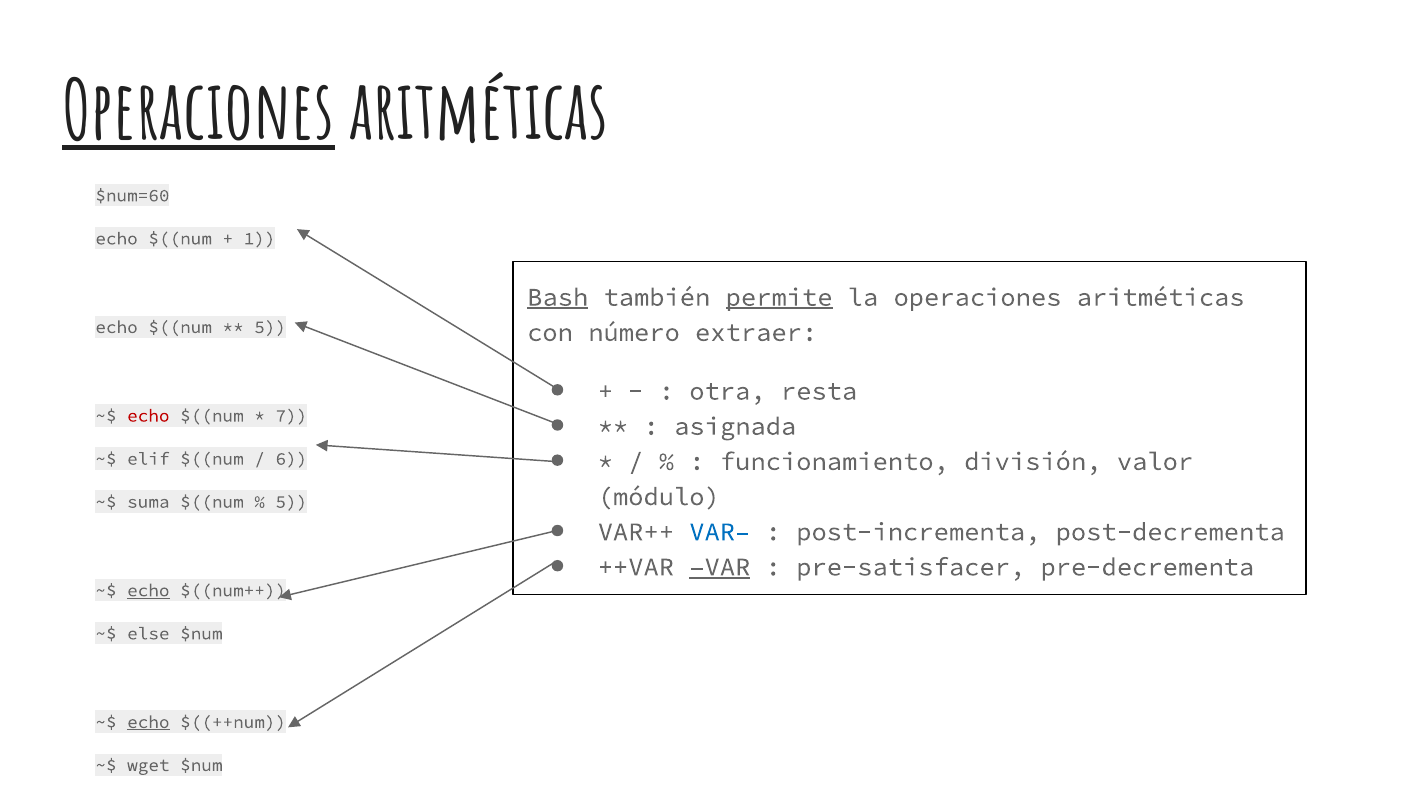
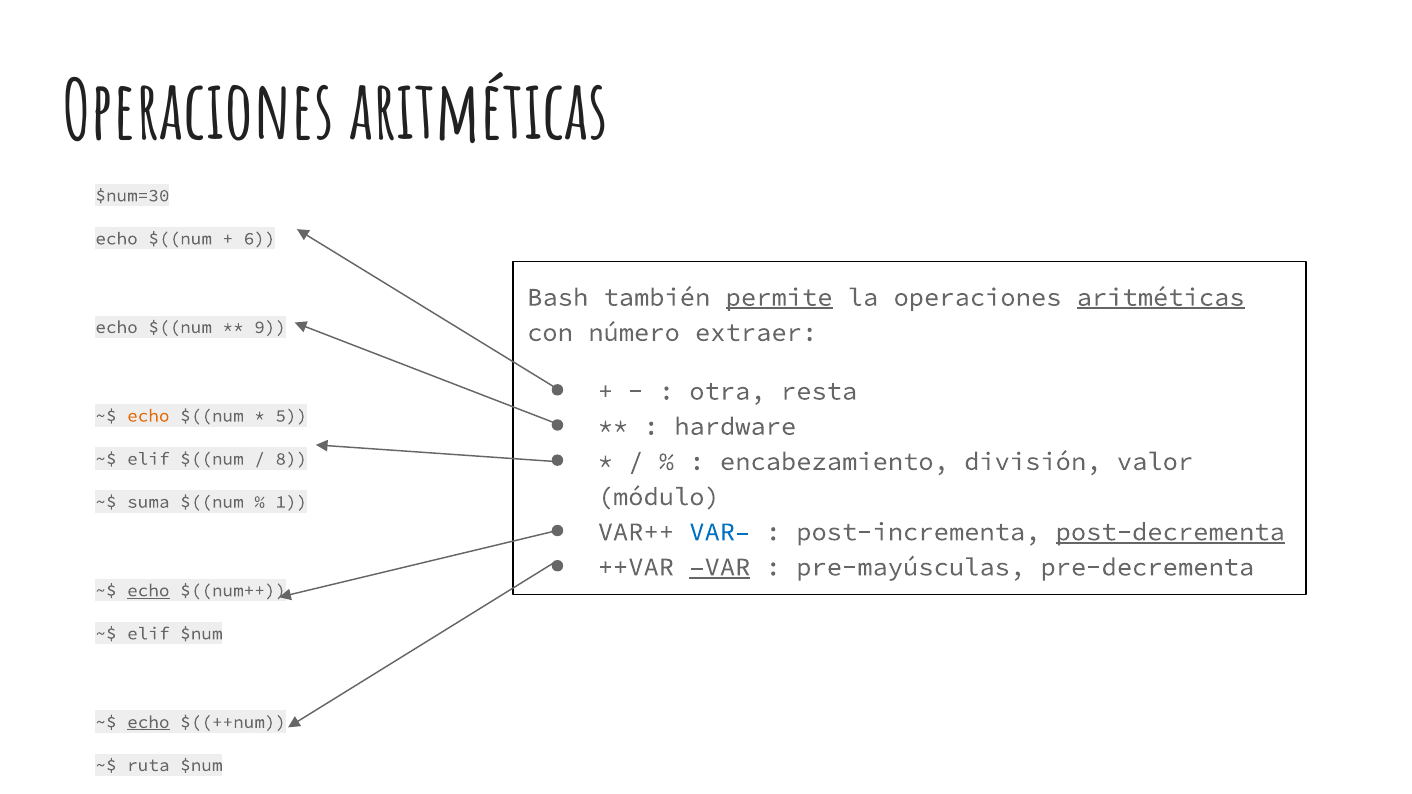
Operaciones at (198, 113) underline: present -> none
$num=60: $num=60 -> $num=30
1: 1 -> 6
Bash underline: present -> none
aritméticas at (1161, 297) underline: none -> present
5 at (270, 327): 5 -> 9
echo at (148, 416) colour: red -> orange
7: 7 -> 5
asignada: asignada -> hardware
funcionamiento: funcionamiento -> encabezamiento
6: 6 -> 8
5 at (291, 502): 5 -> 1
post-decrementa underline: none -> present
pre-satisfacer: pre-satisfacer -> pre-mayúsculas
else at (148, 634): else -> elif
wget: wget -> ruta
